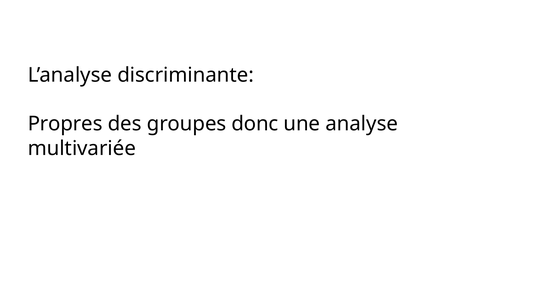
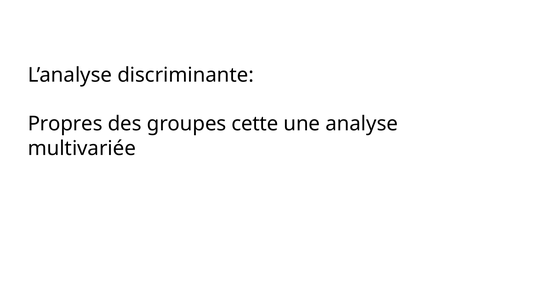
donc: donc -> cette
